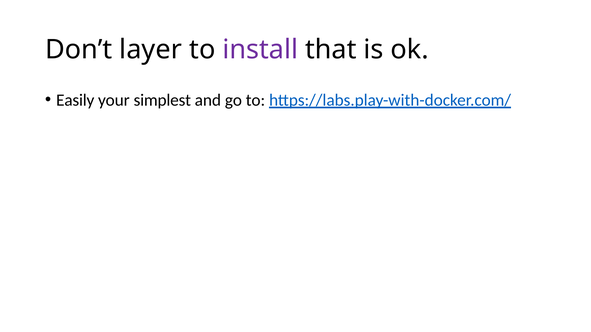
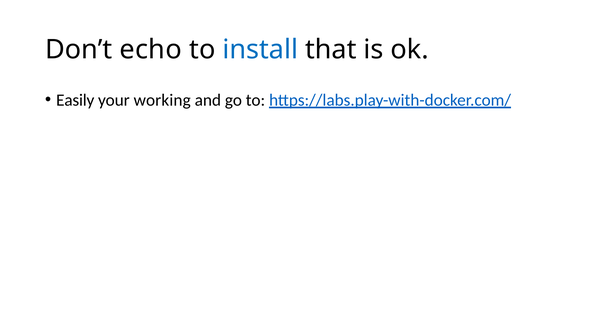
layer: layer -> echo
install colour: purple -> blue
simplest: simplest -> working
